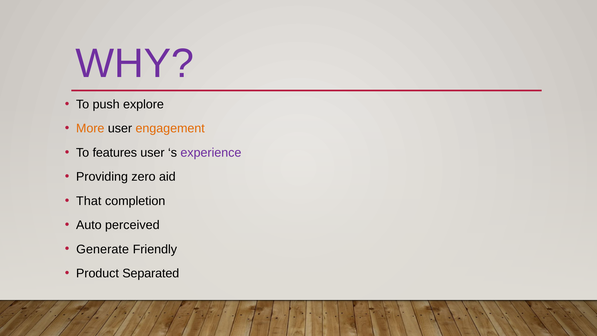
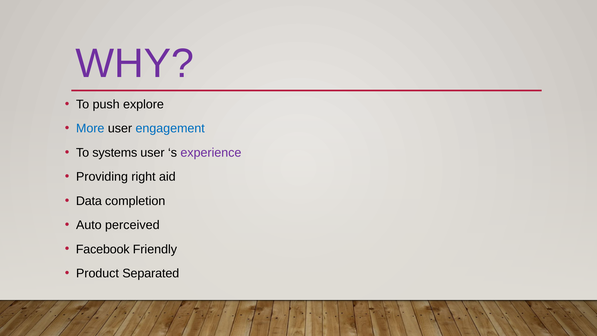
More colour: orange -> blue
engagement colour: orange -> blue
features: features -> systems
zero: zero -> right
That: That -> Data
Generate: Generate -> Facebook
